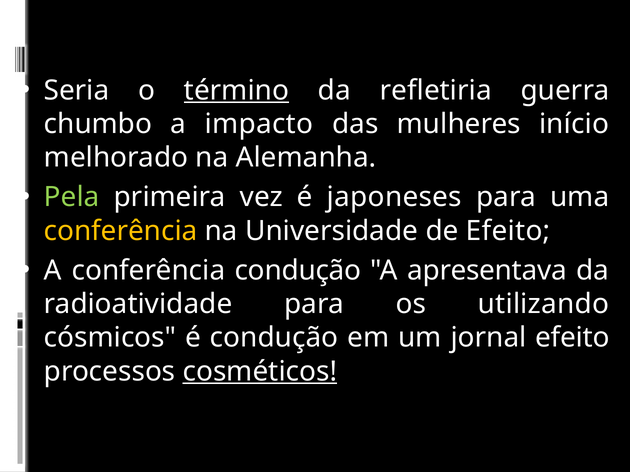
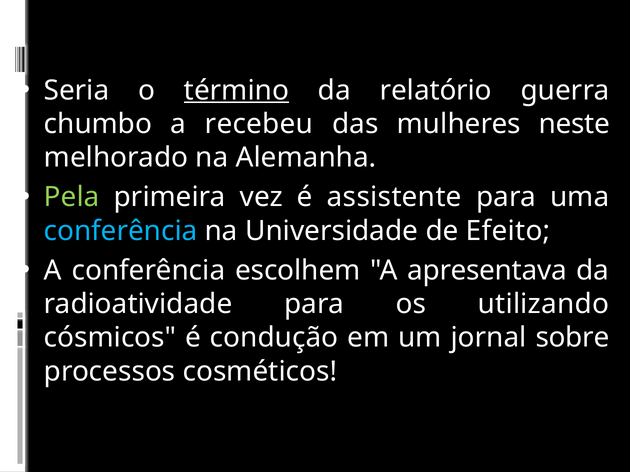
refletiria: refletiria -> relatório
impacto: impacto -> recebeu
início: início -> neste
japoneses: japoneses -> assistente
conferência at (121, 231) colour: yellow -> light blue
conferência condução: condução -> escolhem
jornal efeito: efeito -> sobre
cosméticos underline: present -> none
